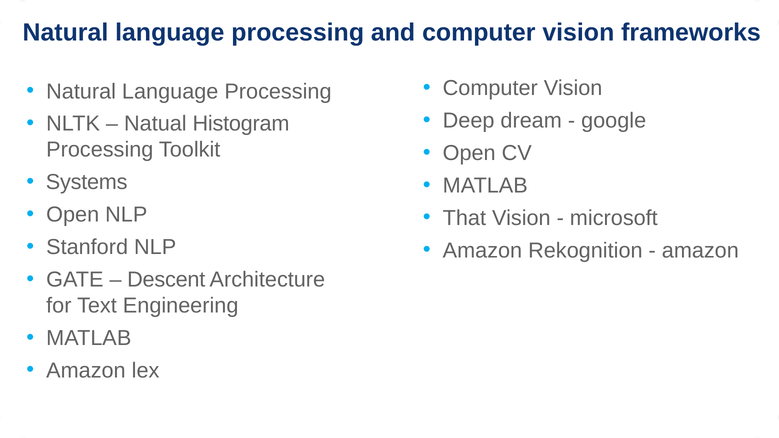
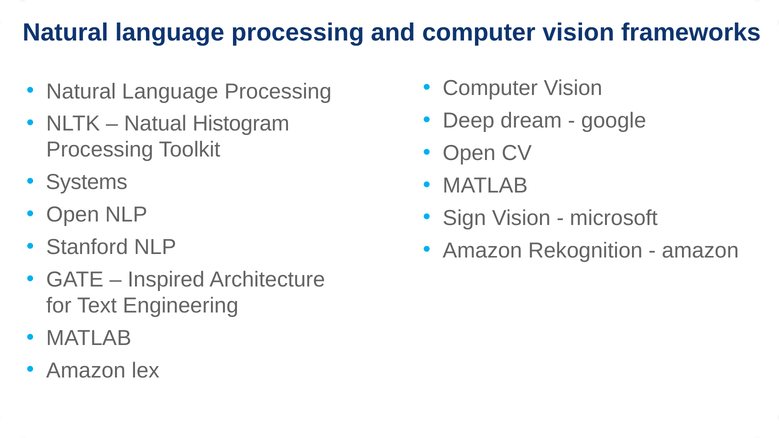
That: That -> Sign
Descent: Descent -> Inspired
